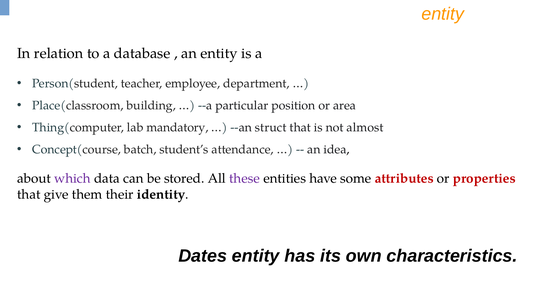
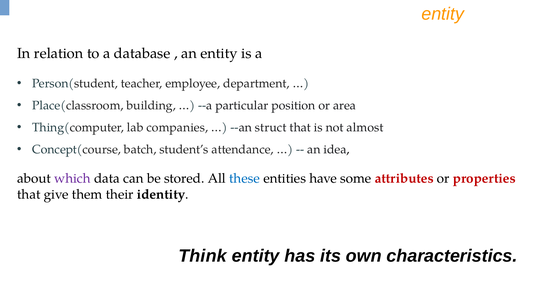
mandatory: mandatory -> companies
these colour: purple -> blue
Dates: Dates -> Think
